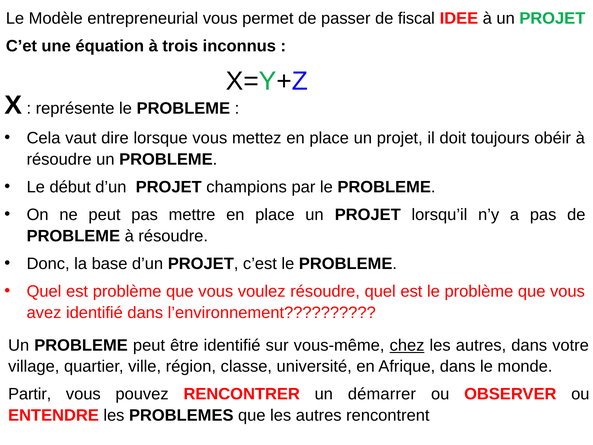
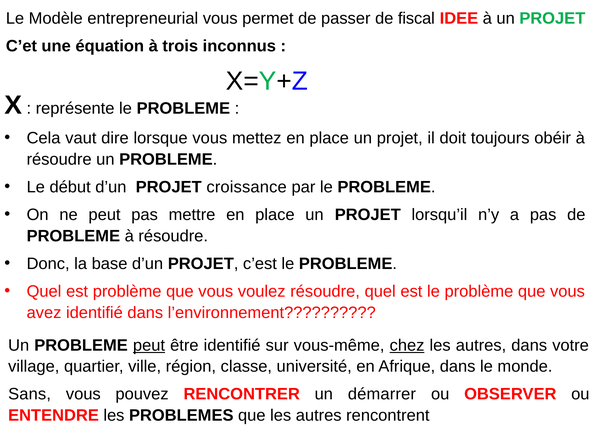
champions: champions -> croissance
peut at (149, 345) underline: none -> present
Partir: Partir -> Sans
